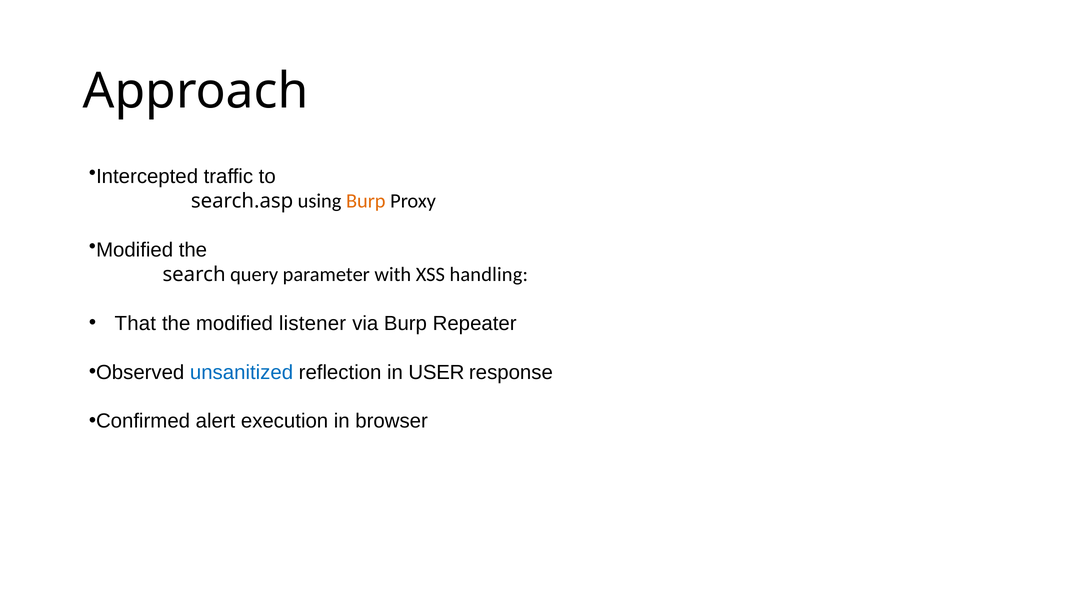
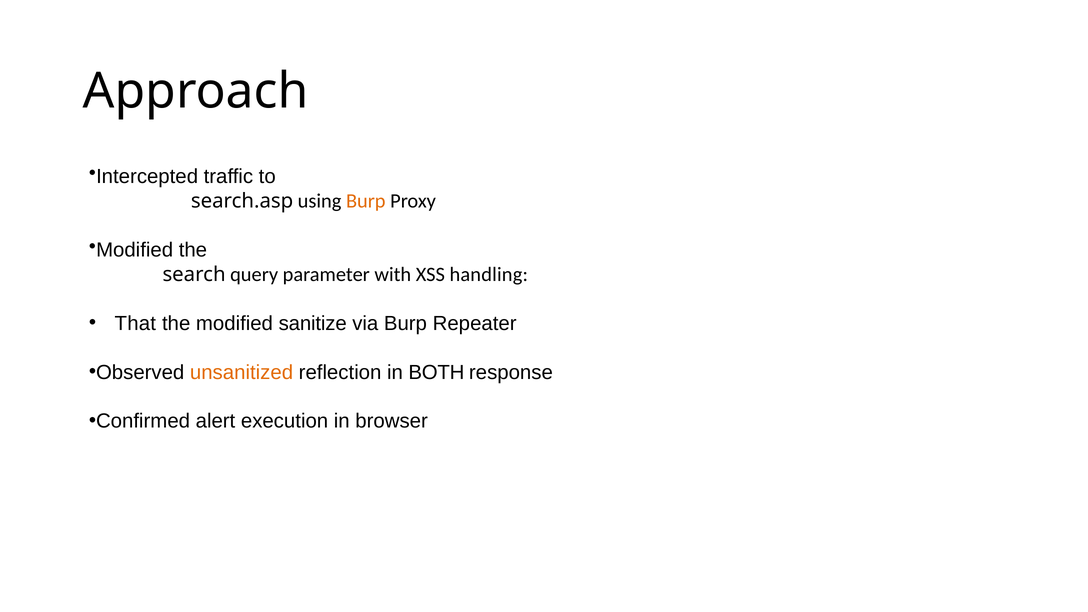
listener: listener -> sanitize
unsanitized colour: blue -> orange
USER: USER -> BOTH
